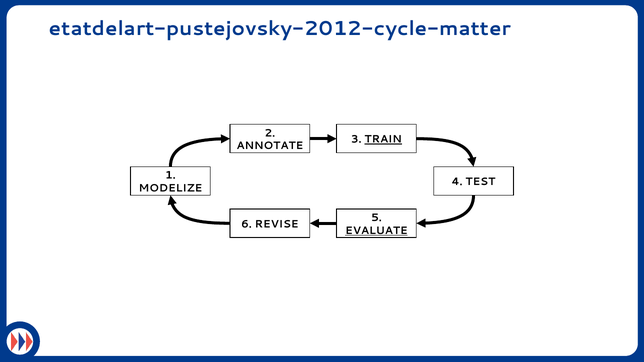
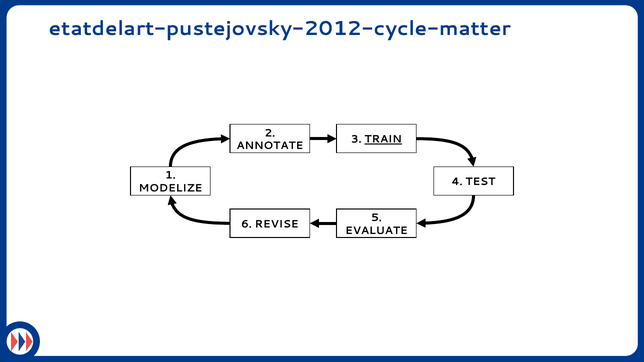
EVALUATE underline: present -> none
